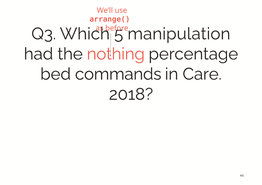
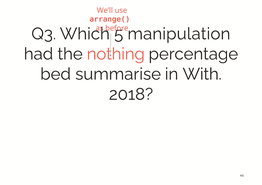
commands: commands -> summarise
Care: Care -> With
